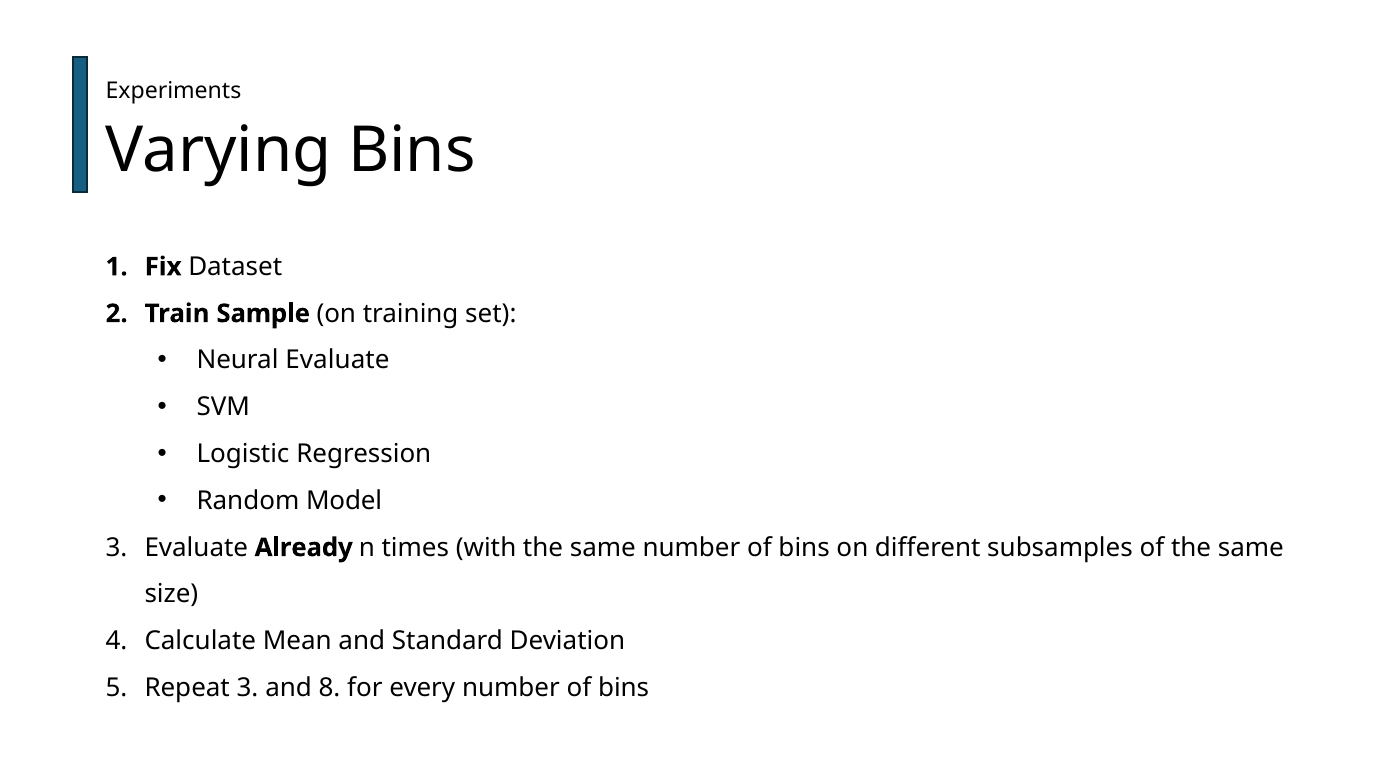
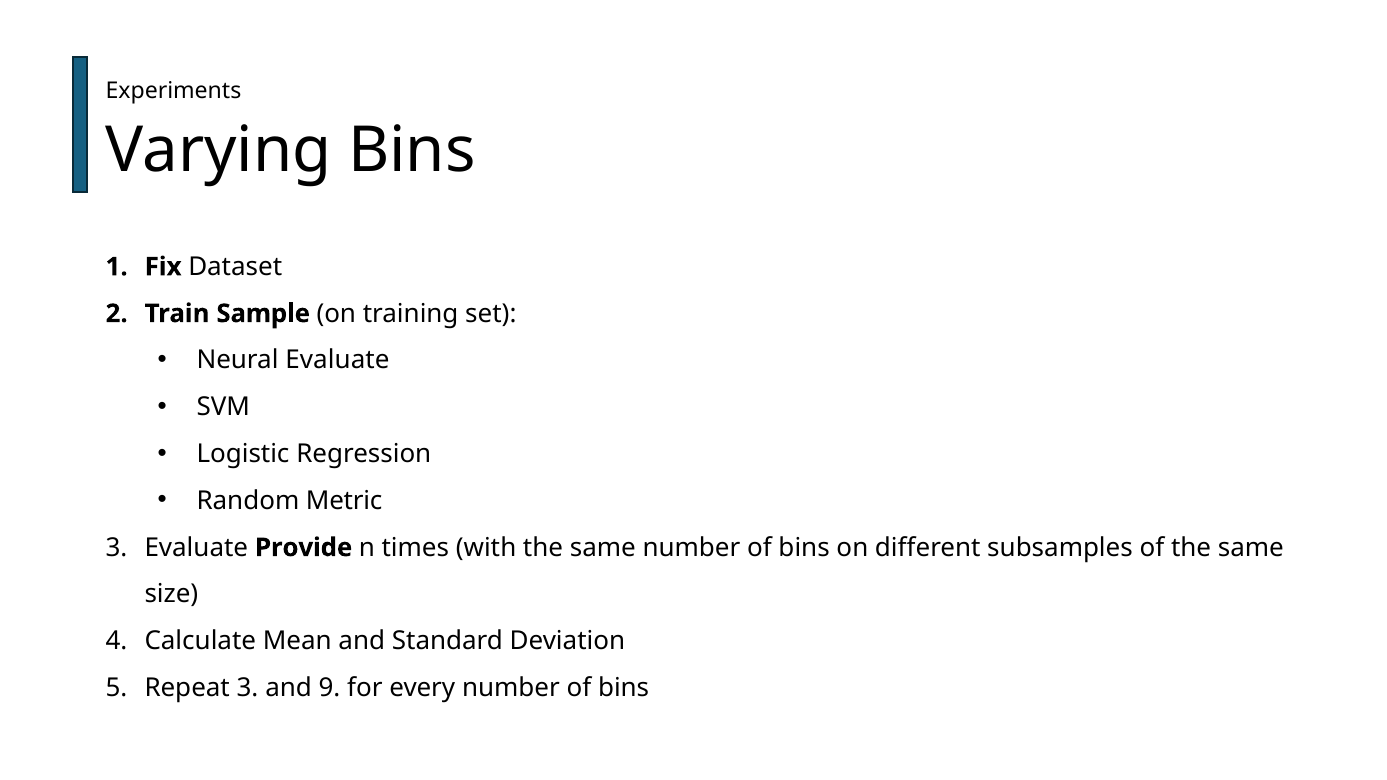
Model: Model -> Metric
Already: Already -> Provide
8: 8 -> 9
